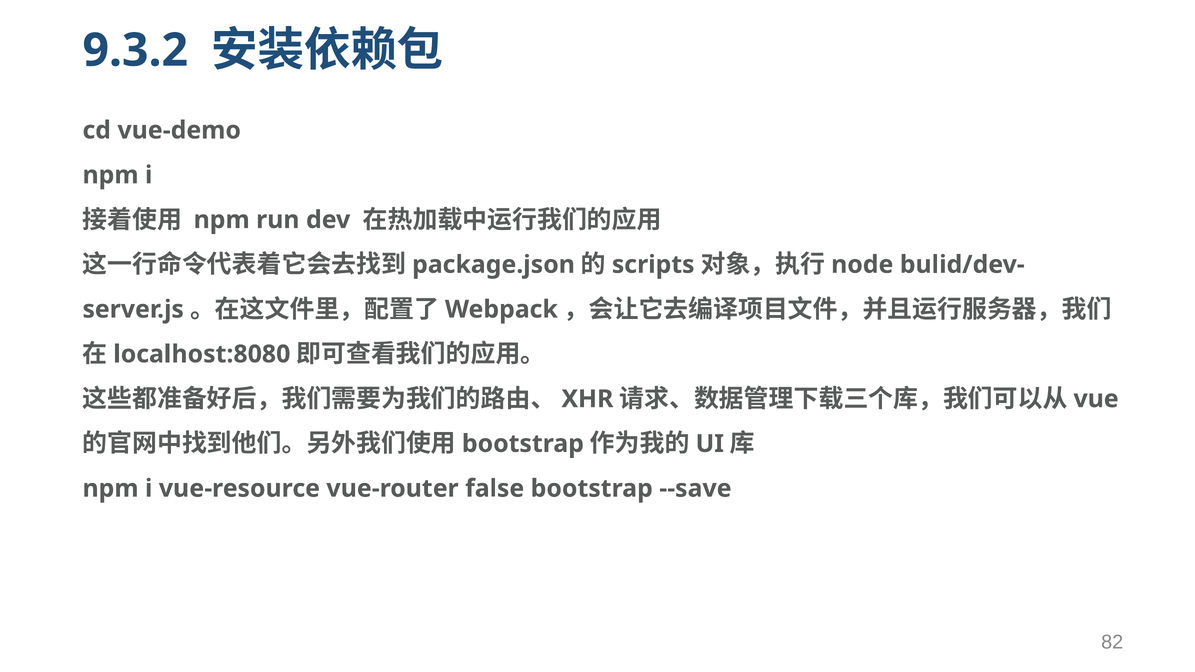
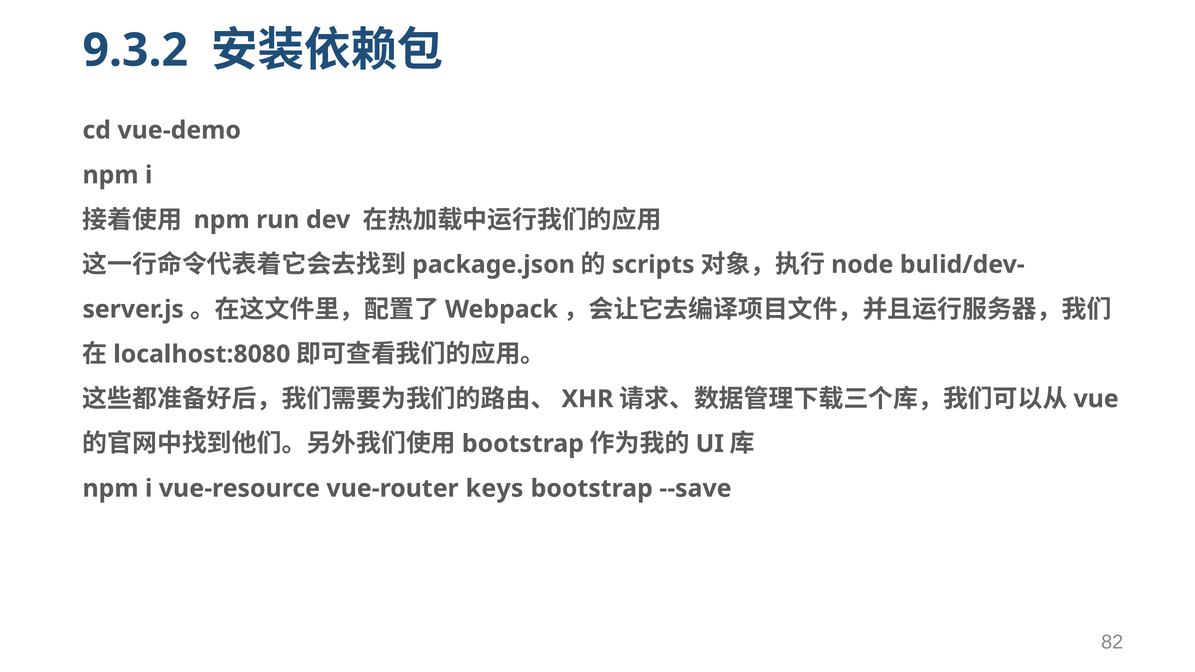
false: false -> keys
